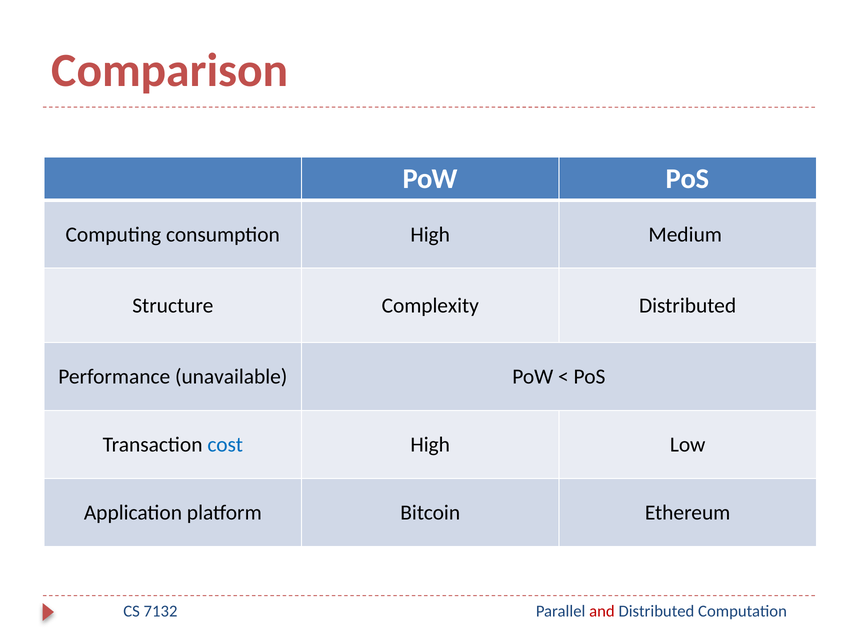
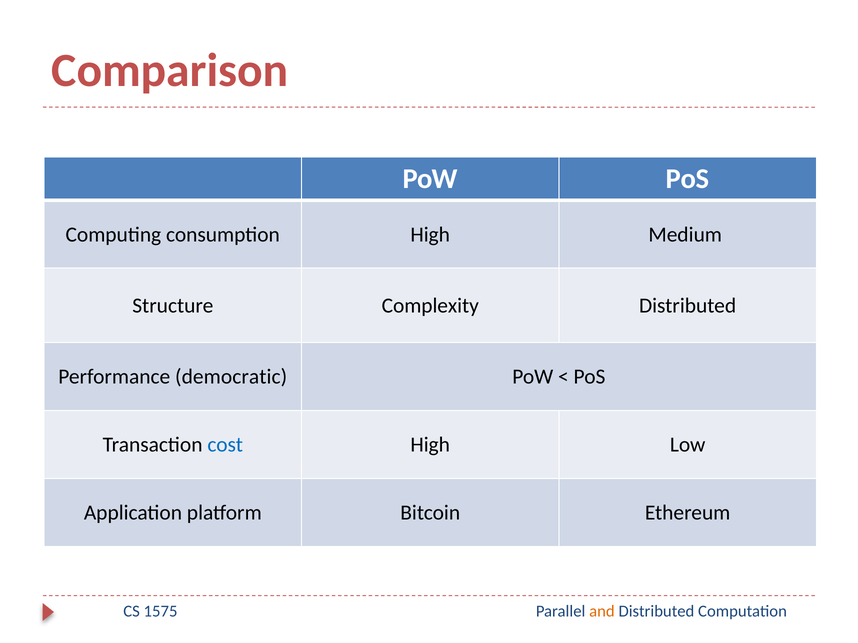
unavailable: unavailable -> democratic
7132: 7132 -> 1575
and colour: red -> orange
